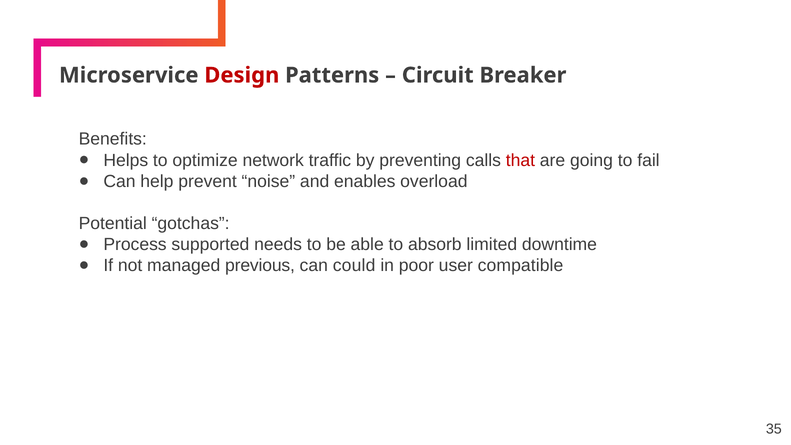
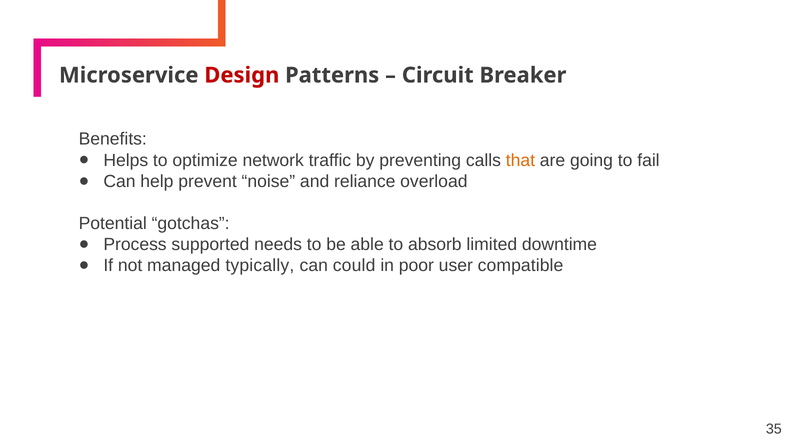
that colour: red -> orange
enables: enables -> reliance
previous: previous -> typically
